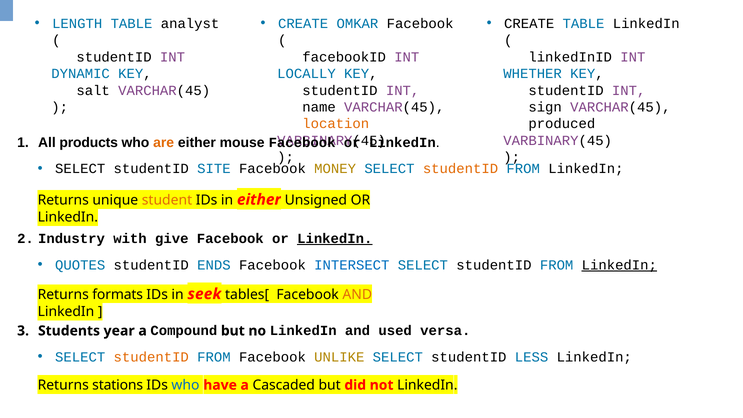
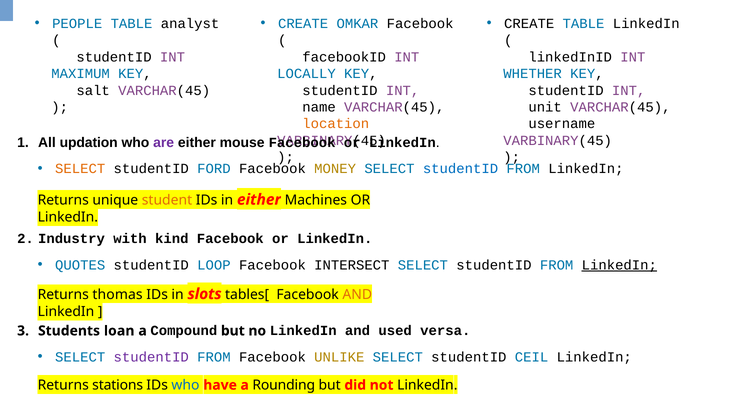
LENGTH: LENGTH -> PEOPLE
DYNAMIC: DYNAMIC -> MAXIMUM
sign: sign -> unit
produced: produced -> username
products: products -> updation
are colour: orange -> purple
SELECT at (80, 169) colour: black -> orange
SITE: SITE -> FORD
studentID at (461, 169) colour: orange -> blue
Unsigned: Unsigned -> Machines
give: give -> kind
LinkedIn at (335, 239) underline: present -> none
ENDS: ENDS -> LOOP
INTERSECT colour: blue -> black
formats: formats -> thomas
seek: seek -> slots
year: year -> loan
studentID at (151, 357) colour: orange -> purple
LESS: LESS -> CEIL
Cascaded: Cascaded -> Rounding
